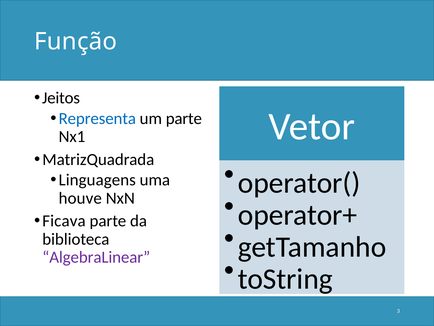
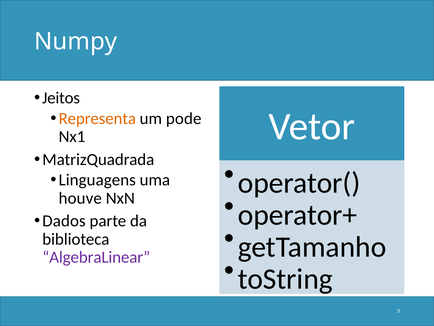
Função: Função -> Numpy
Representa colour: blue -> orange
um parte: parte -> pode
Ficava: Ficava -> Dados
